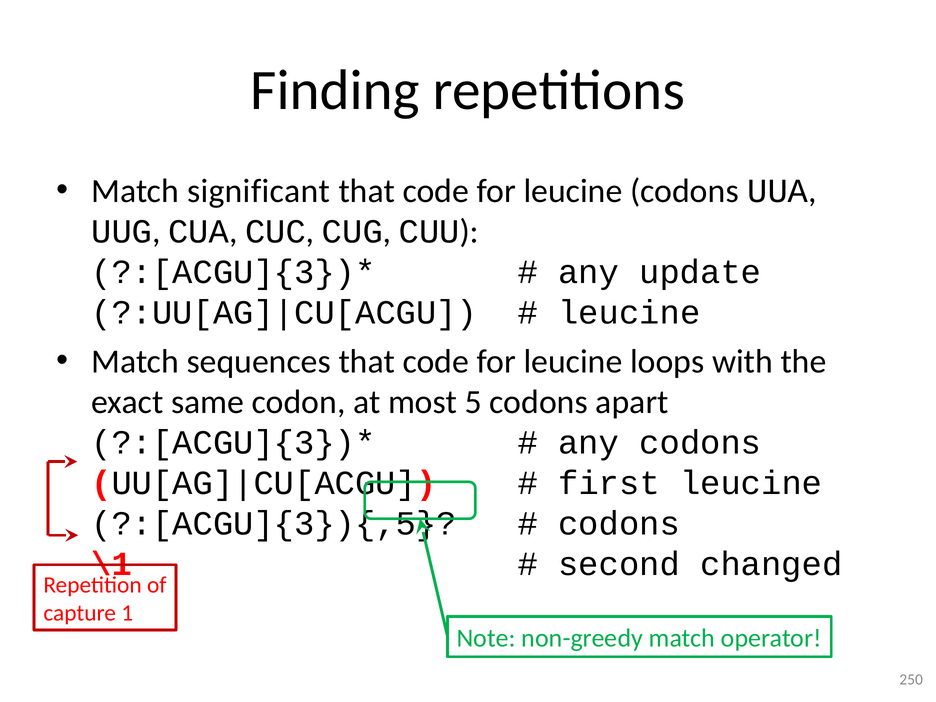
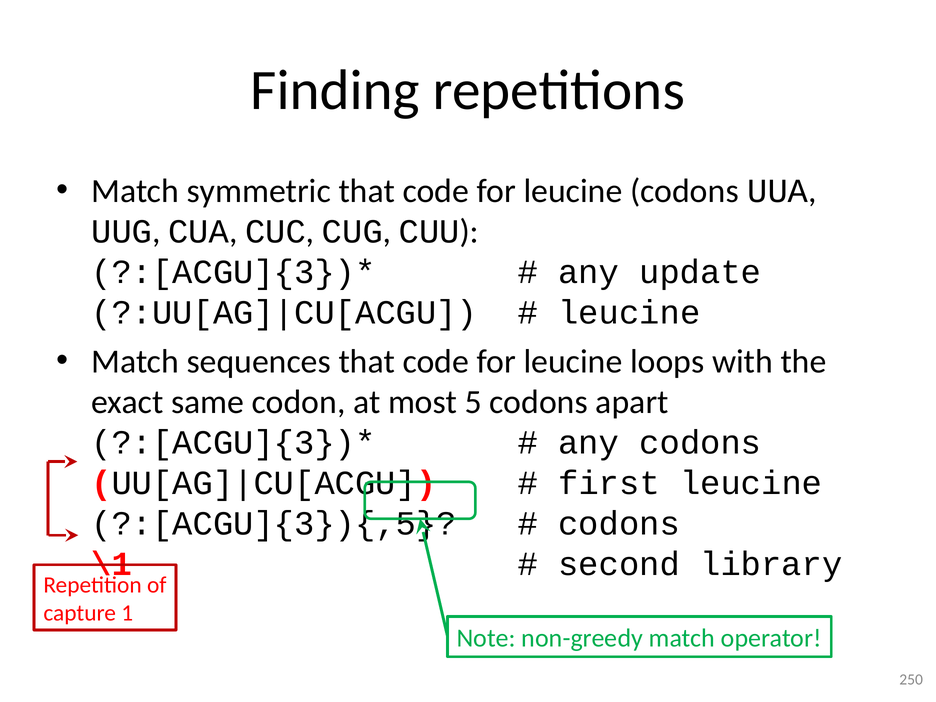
significant: significant -> symmetric
changed: changed -> library
